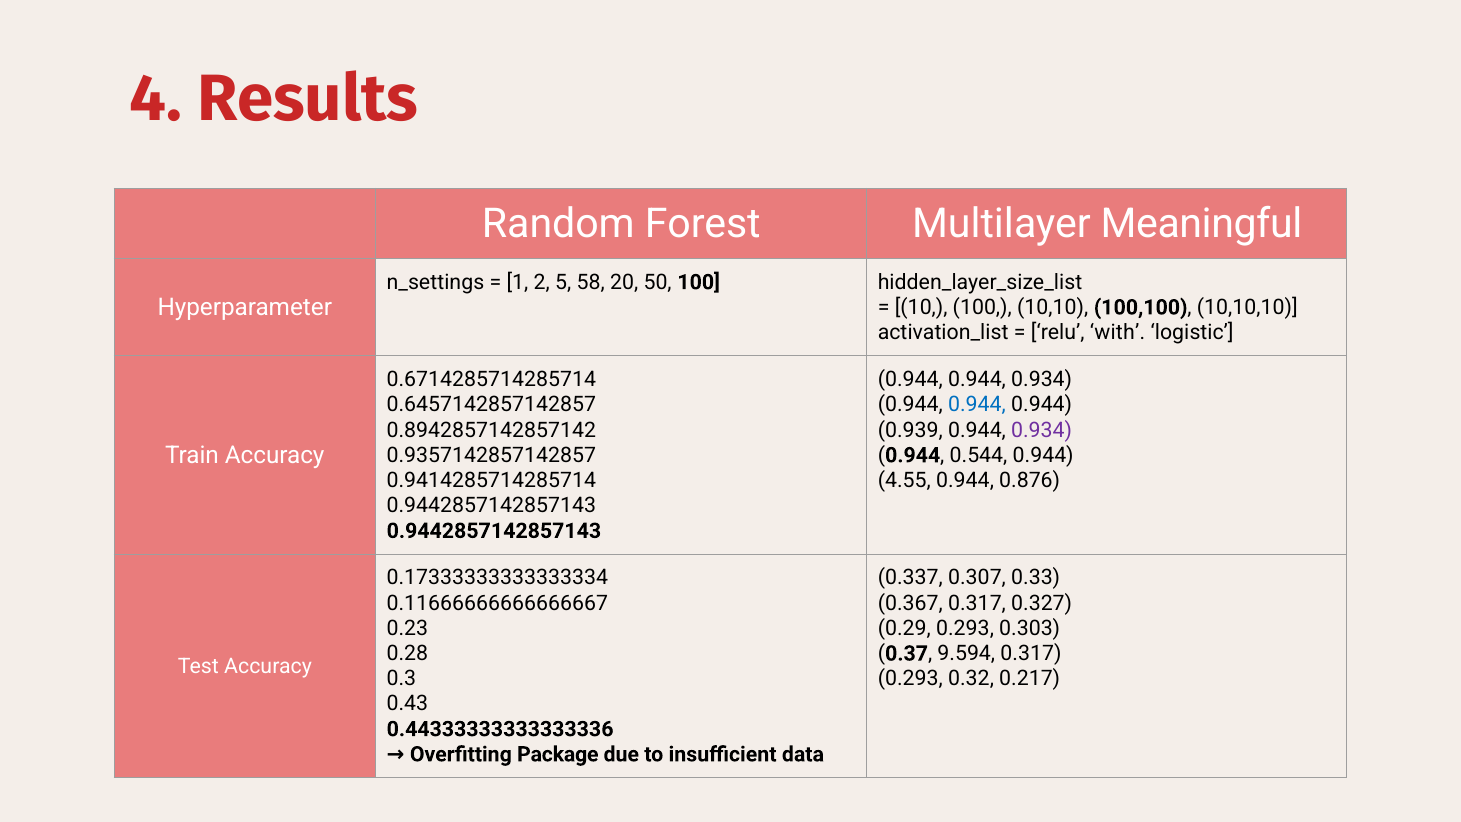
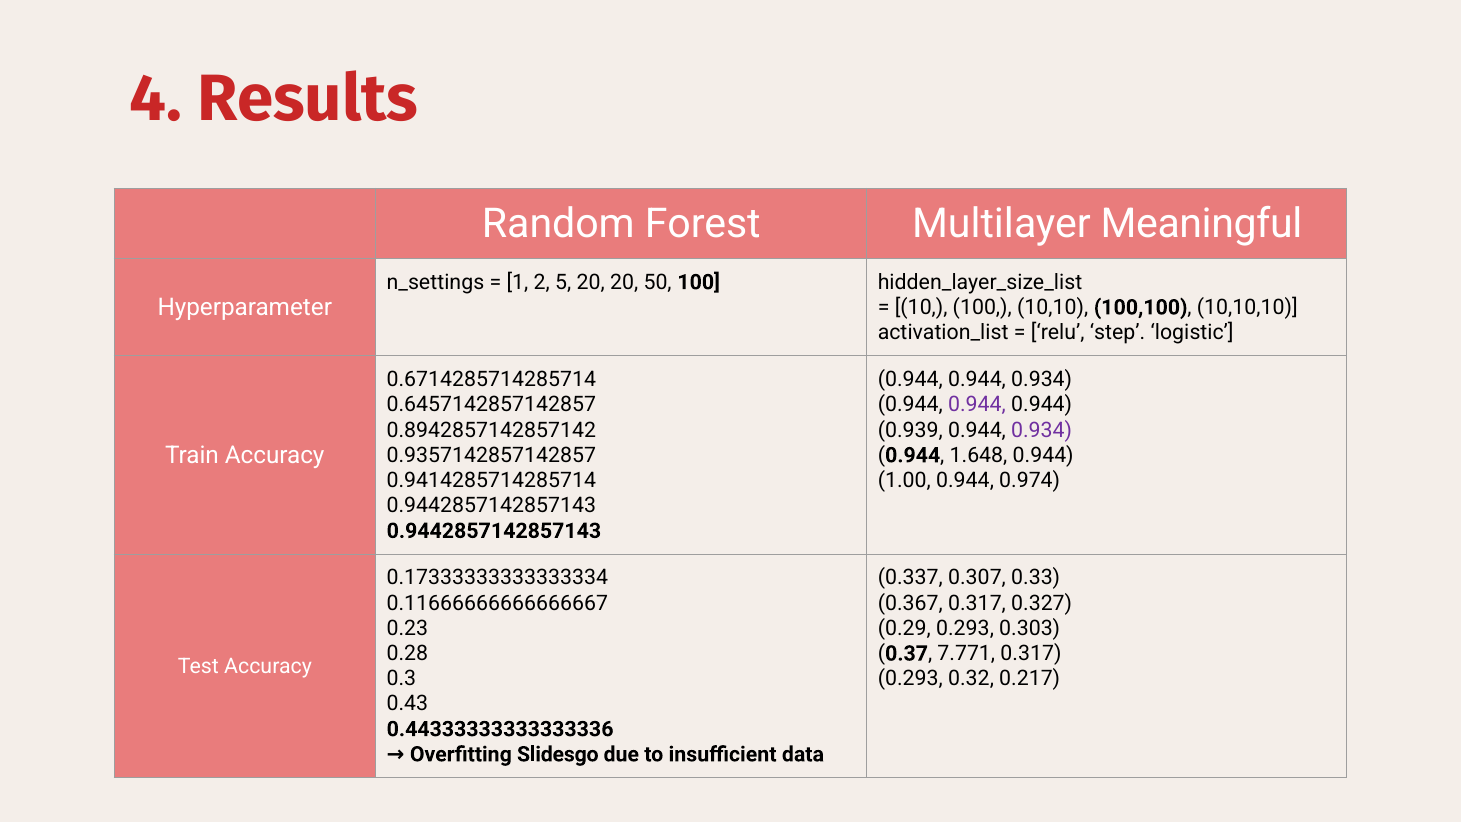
5 58: 58 -> 20
with: with -> step
0.944 at (977, 405) colour: blue -> purple
0.544: 0.544 -> 1.648
4.55: 4.55 -> 1.00
0.876: 0.876 -> 0.974
9.594: 9.594 -> 7.771
Package: Package -> Slidesgo
